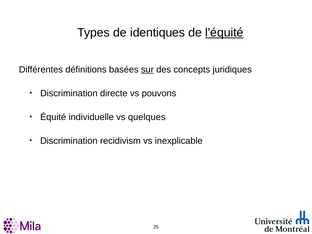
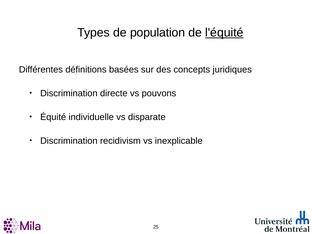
identiques: identiques -> population
sur underline: present -> none
quelques: quelques -> disparate
